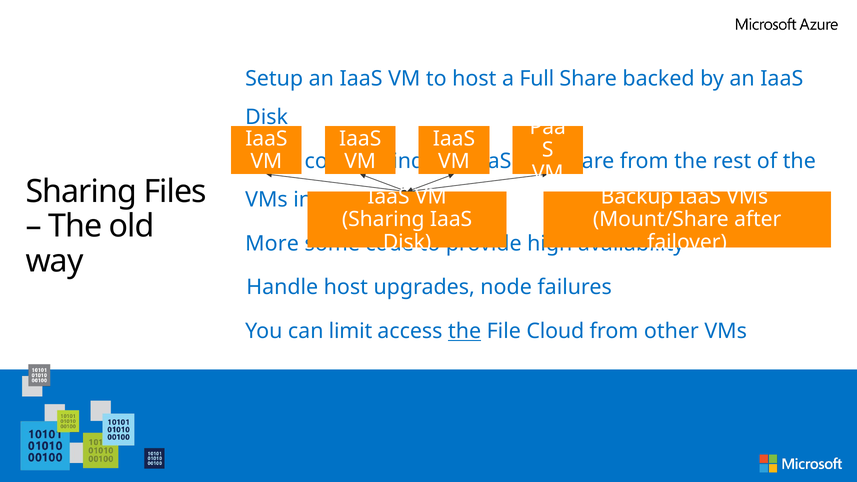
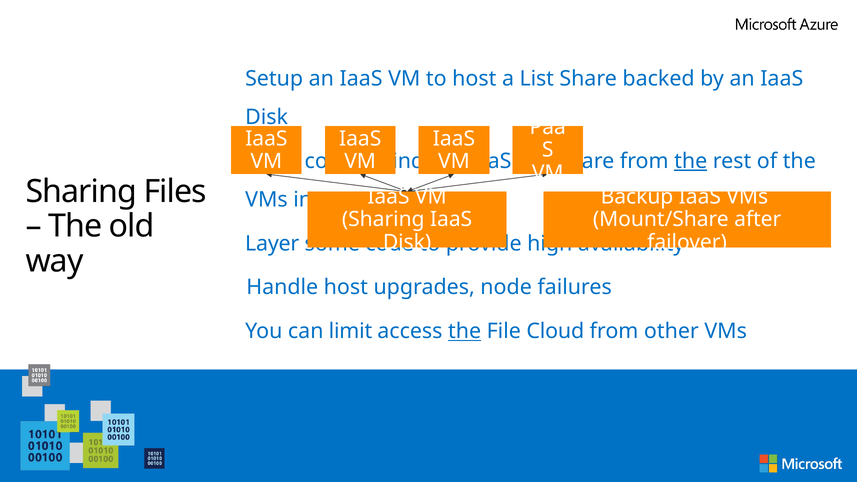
Full: Full -> List
the at (691, 161) underline: none -> present
More: More -> Layer
